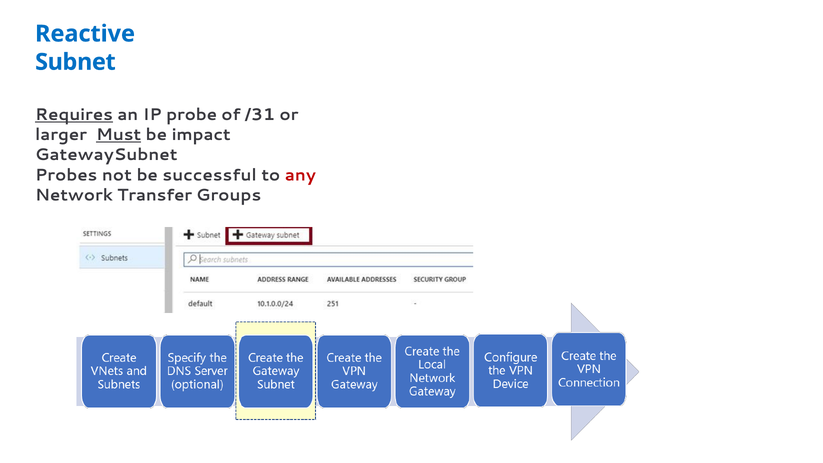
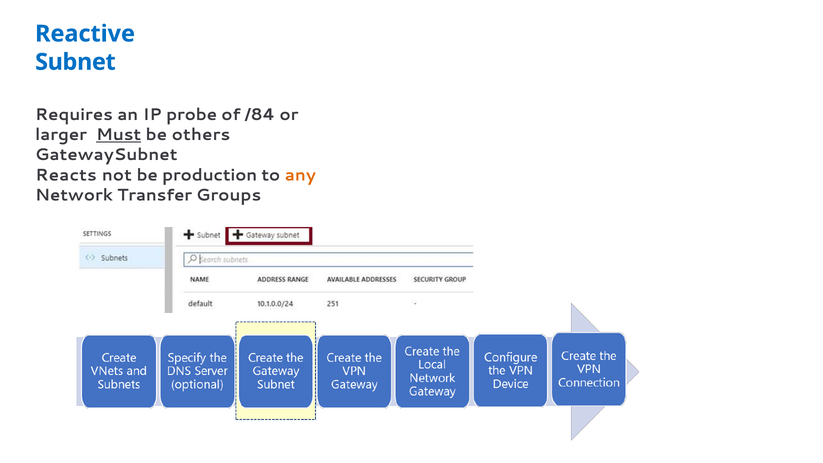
Requires underline: present -> none
/31: /31 -> /84
impact: impact -> others
Probes: Probes -> Reacts
successful: successful -> production
any colour: red -> orange
